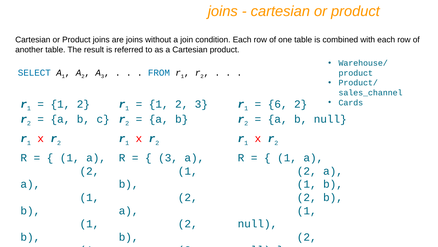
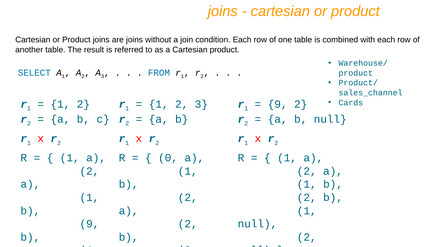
6 at (278, 104): 6 -> 9
3 at (168, 158): 3 -> 0
1 at (89, 223): 1 -> 9
